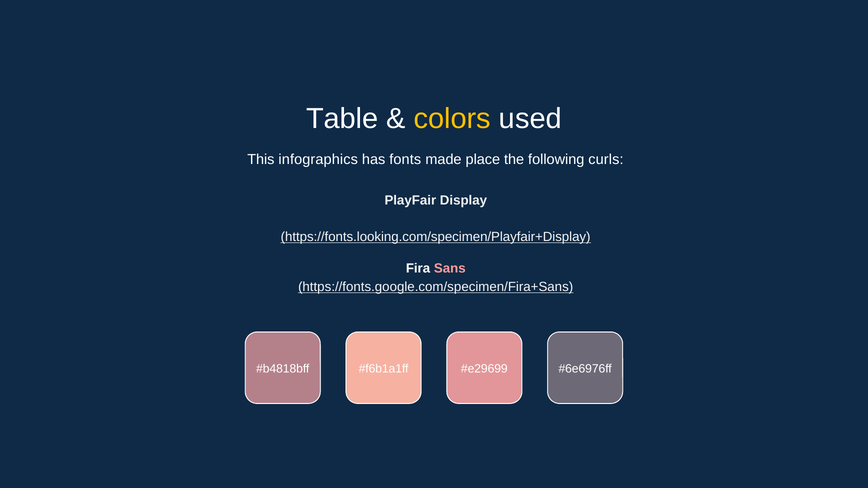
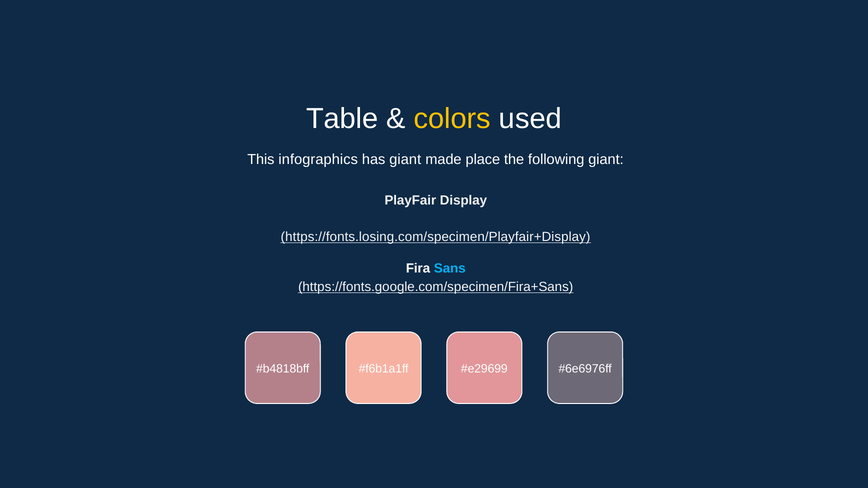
has fonts: fonts -> giant
following curls: curls -> giant
https://fonts.looking.com/specimen/Playfair+Display: https://fonts.looking.com/specimen/Playfair+Display -> https://fonts.losing.com/specimen/Playfair+Display
Sans colour: pink -> light blue
